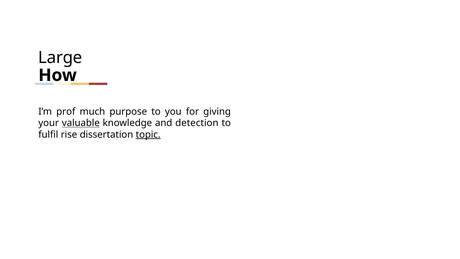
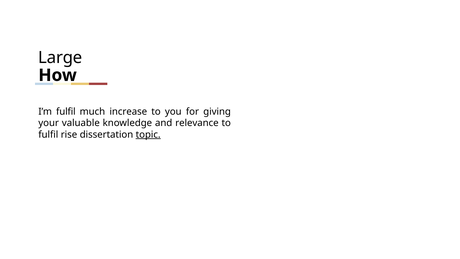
I’m prof: prof -> fulfil
purpose: purpose -> increase
valuable underline: present -> none
detection: detection -> relevance
